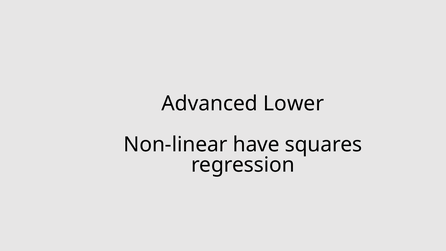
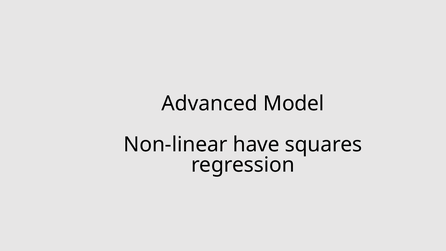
Lower: Lower -> Model
